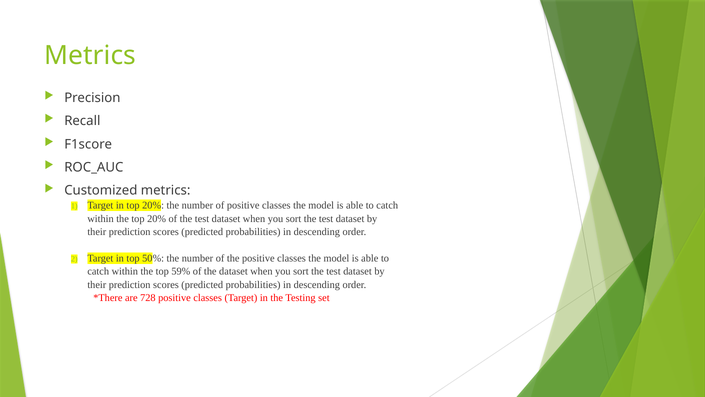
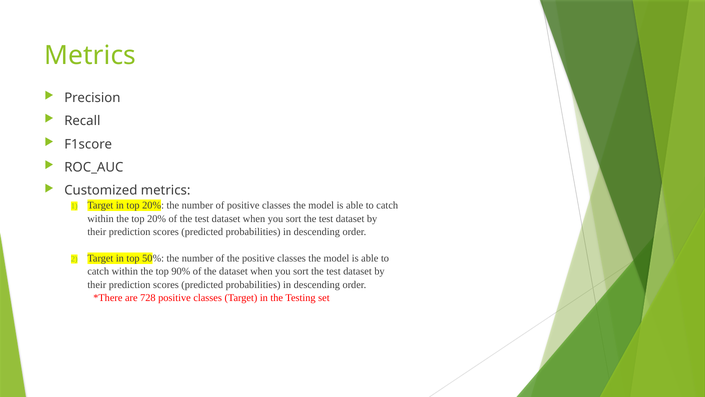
59%: 59% -> 90%
